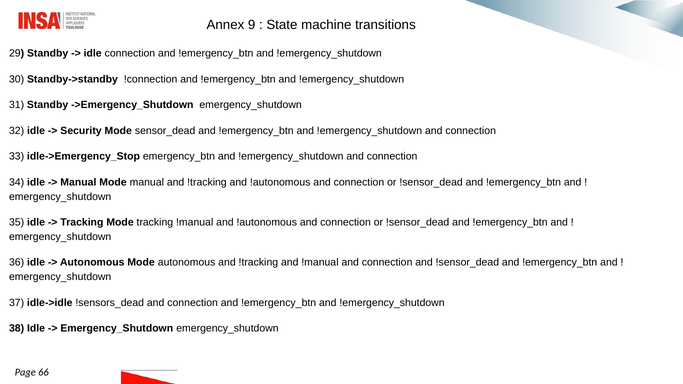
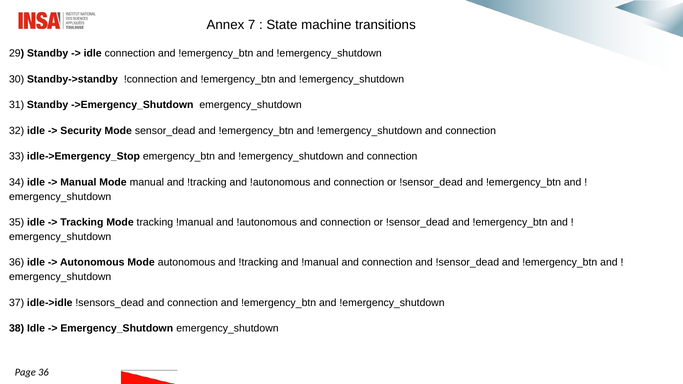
9: 9 -> 7
66 at (43, 372): 66 -> 36
